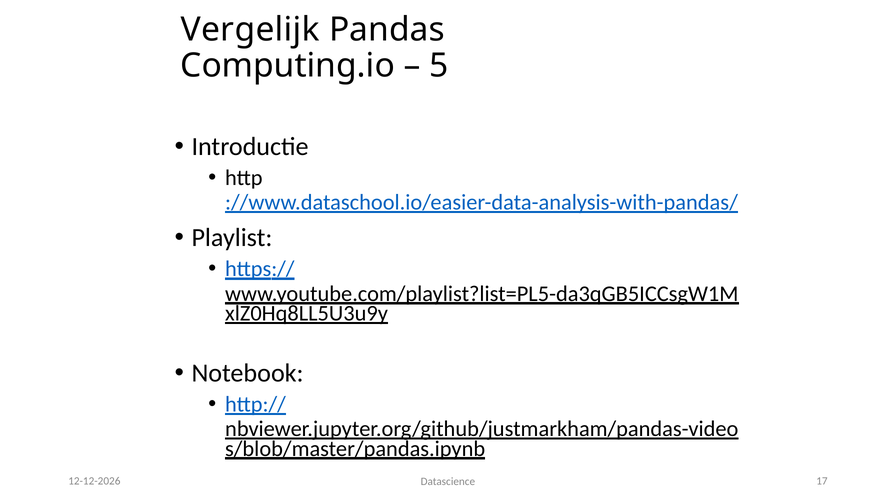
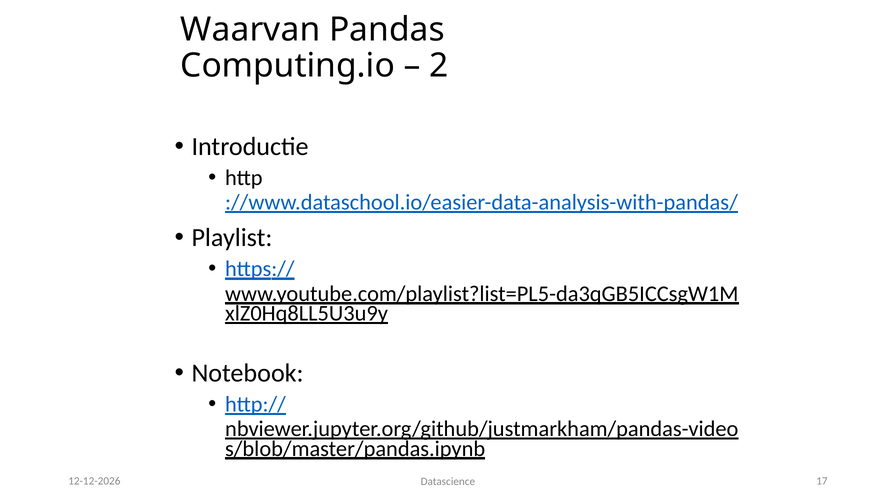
Vergelijk: Vergelijk -> Waarvan
5: 5 -> 2
